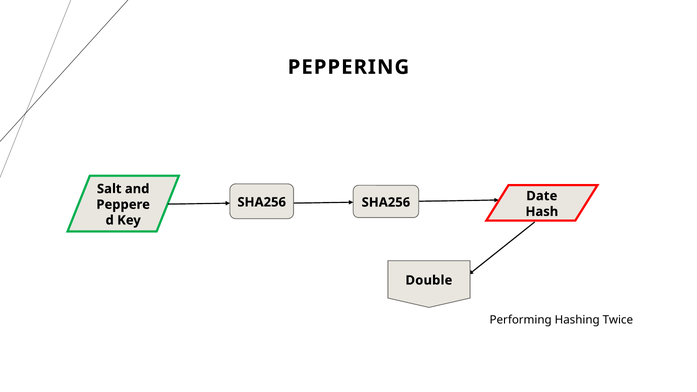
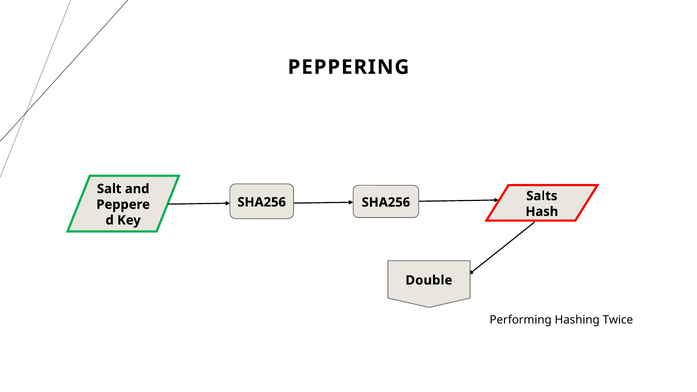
Date: Date -> Salts
